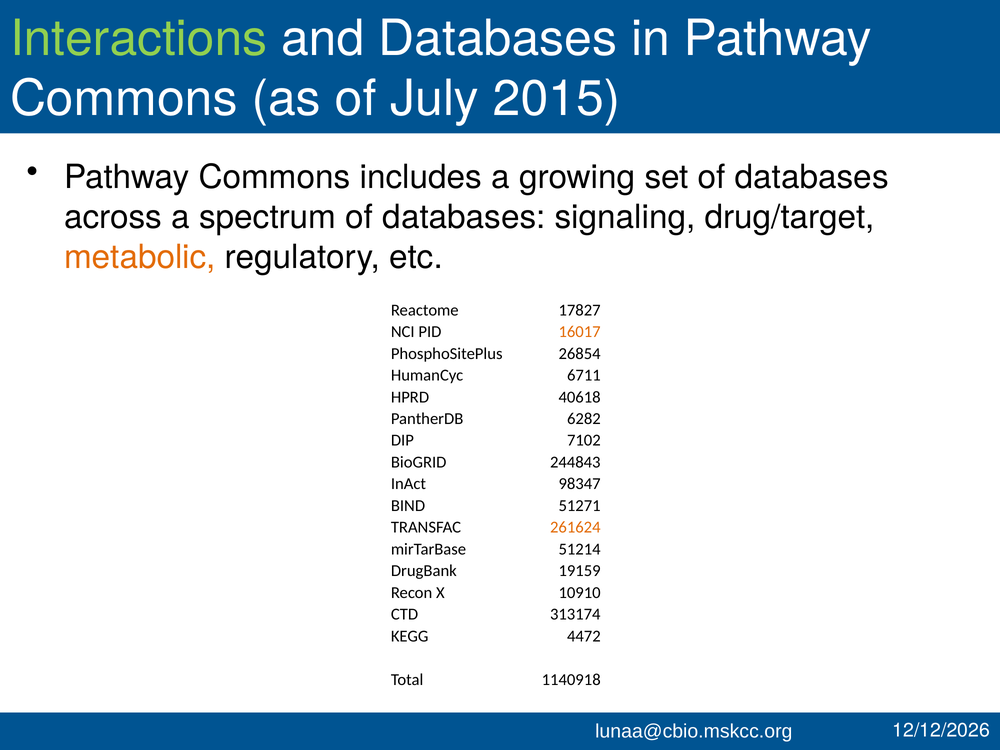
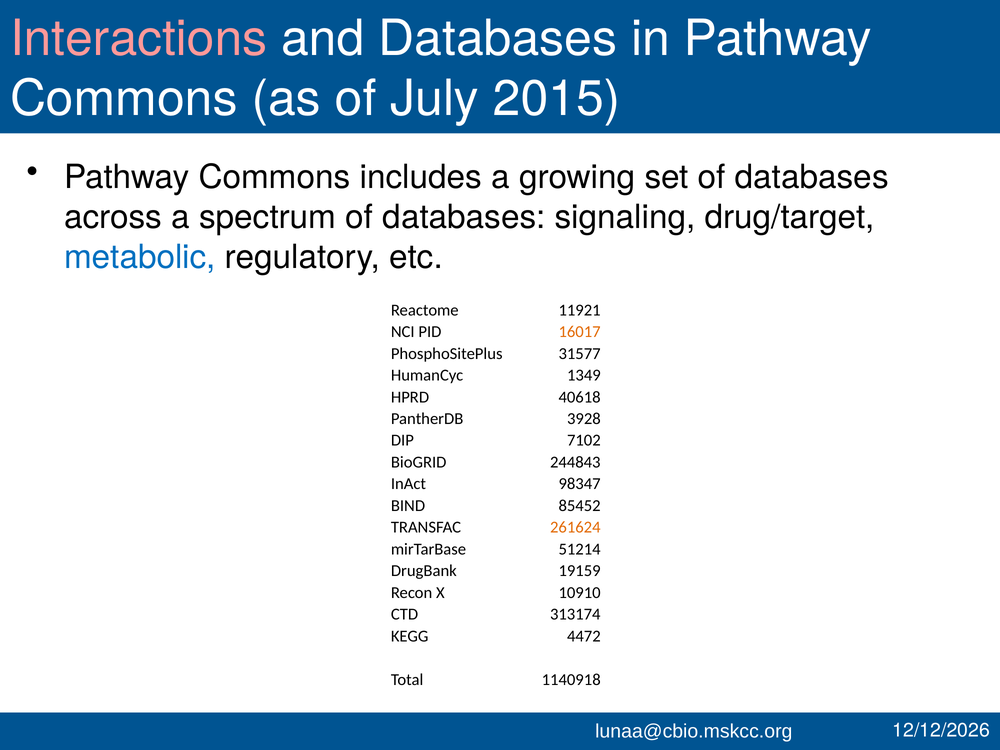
Interactions colour: light green -> pink
metabolic colour: orange -> blue
17827: 17827 -> 11921
26854: 26854 -> 31577
6711: 6711 -> 1349
6282: 6282 -> 3928
51271: 51271 -> 85452
